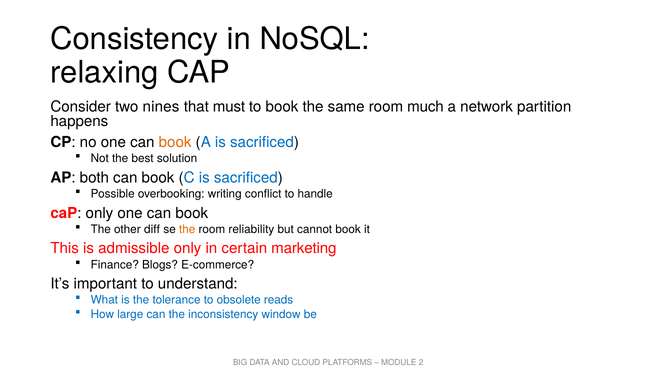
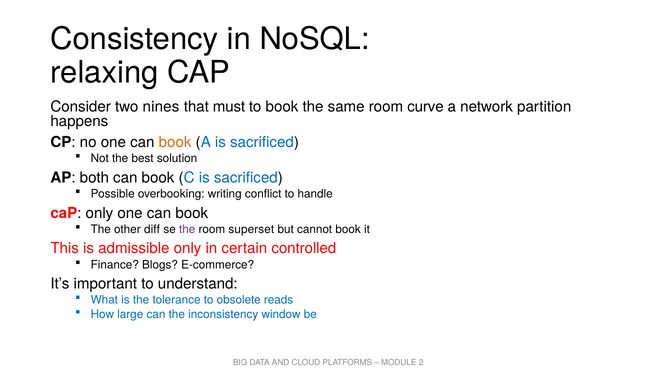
much: much -> curve
the at (187, 229) colour: orange -> purple
reliability: reliability -> superset
marketing: marketing -> controlled
